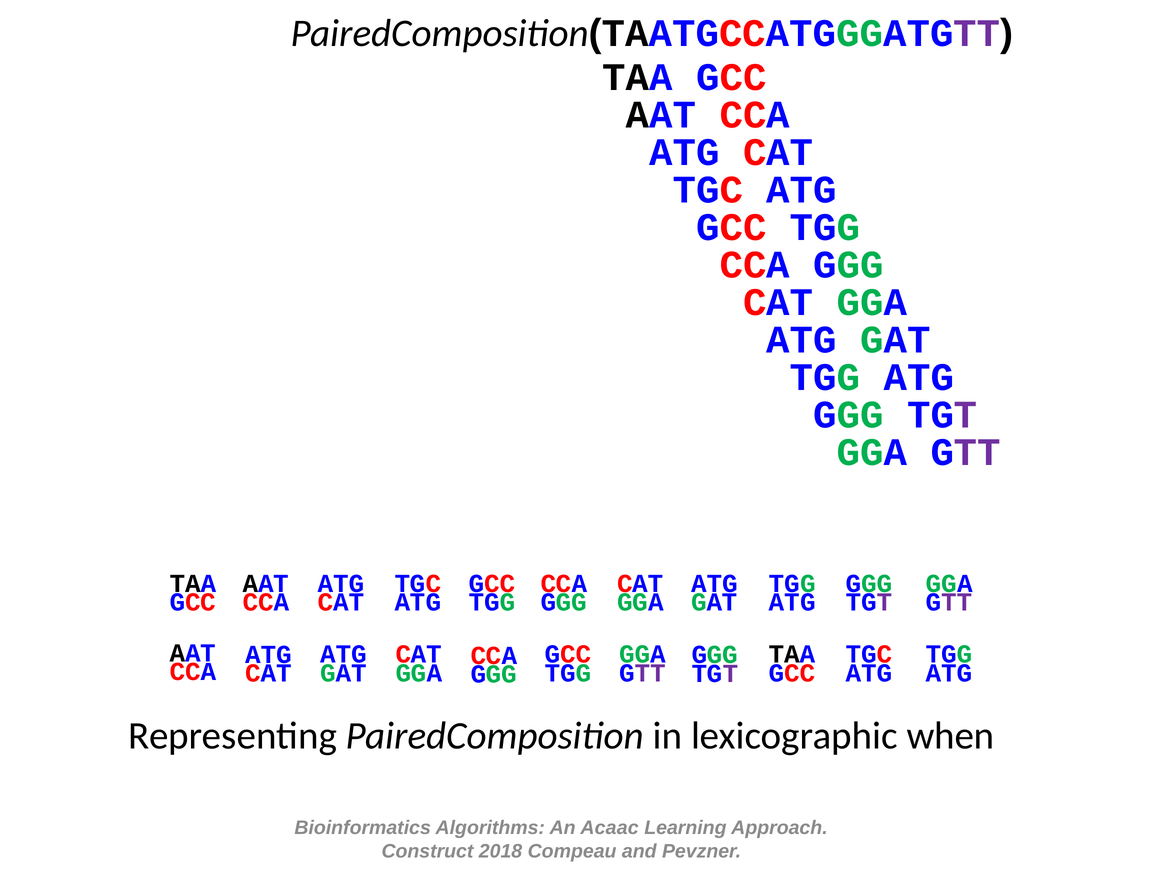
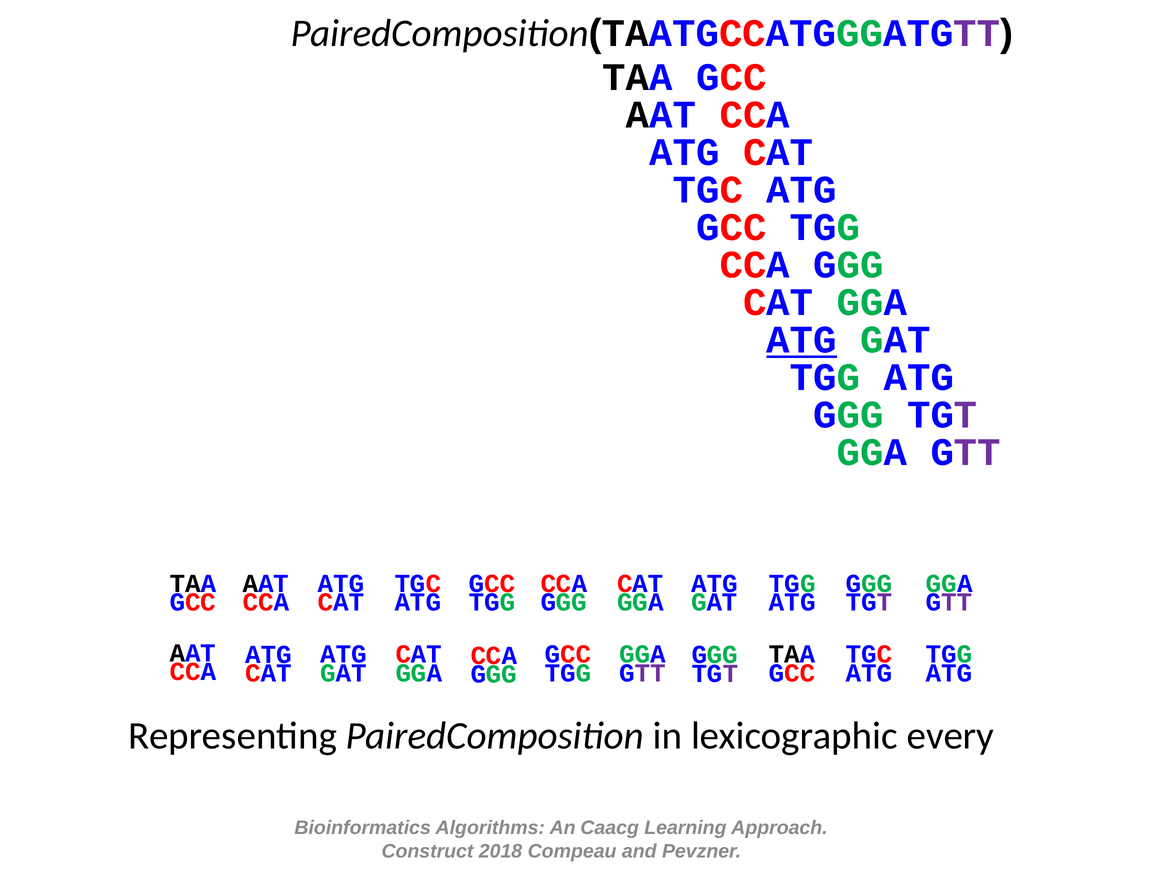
ATG at (802, 340) underline: none -> present
when: when -> every
Acaac: Acaac -> Caacg
